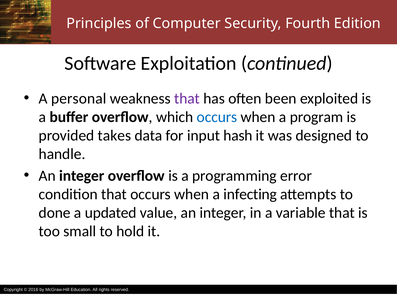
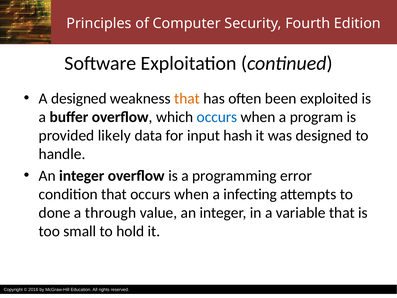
A personal: personal -> designed
that at (187, 98) colour: purple -> orange
takes: takes -> likely
updated: updated -> through
